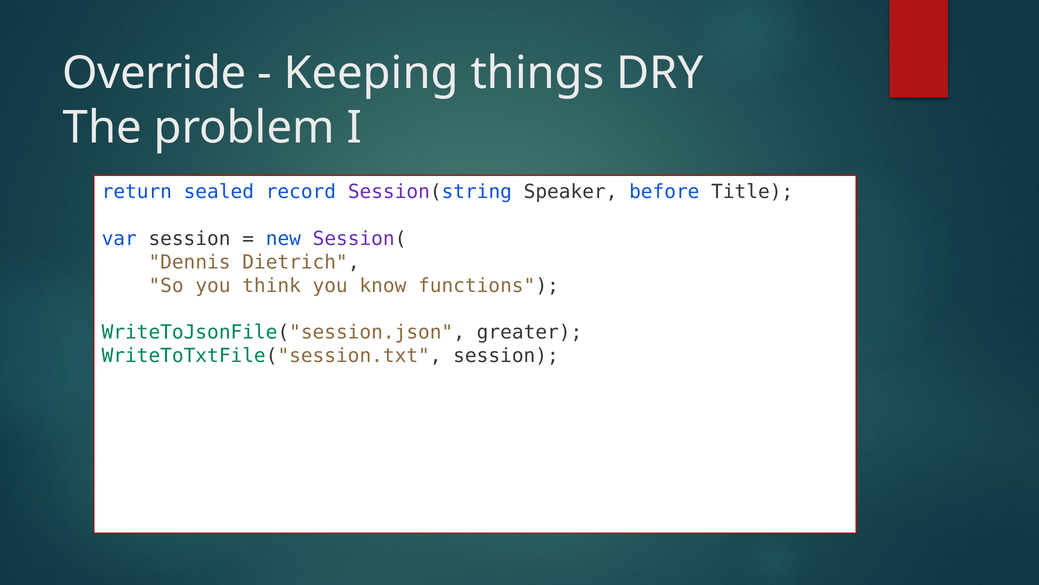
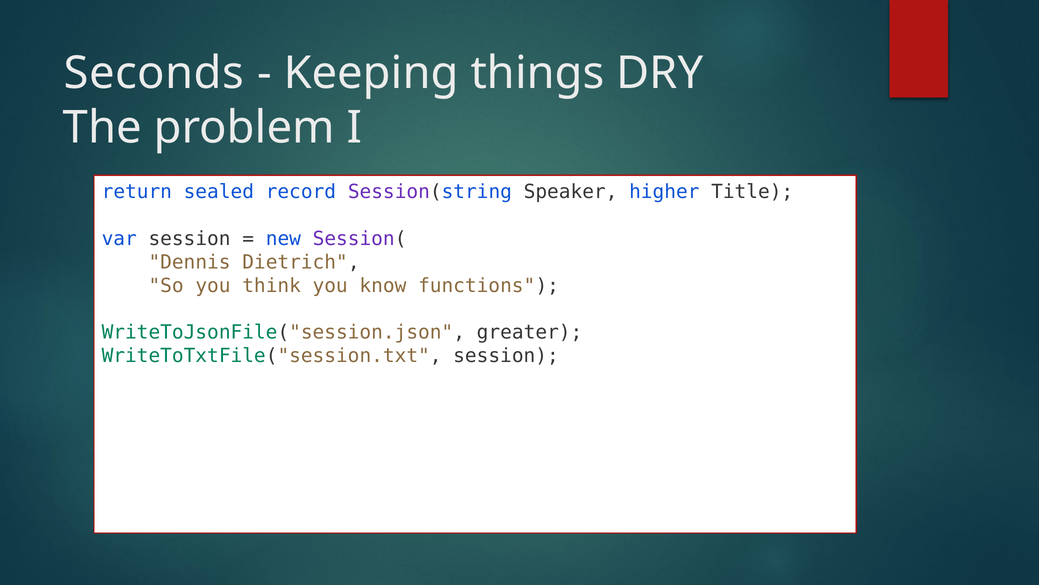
Override: Override -> Seconds
before: before -> higher
